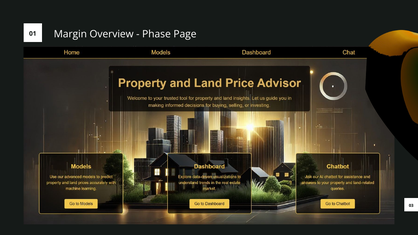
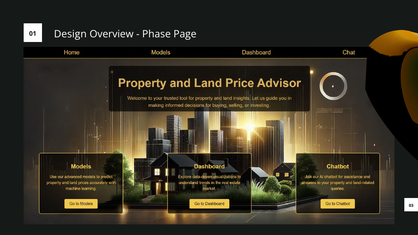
Margin: Margin -> Design
